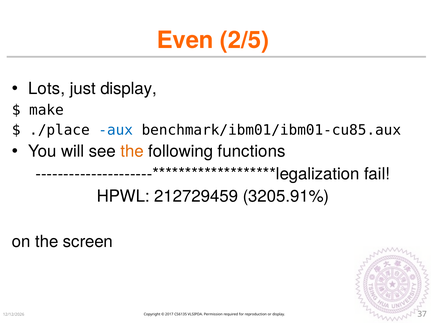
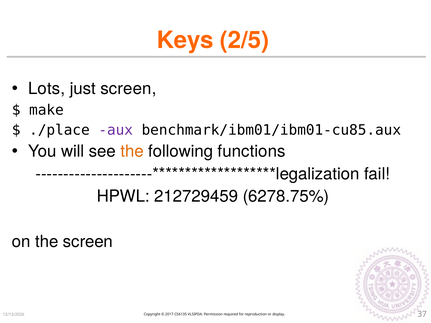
Even: Even -> Keys
just display: display -> screen
aux colour: blue -> purple
3205.91%: 3205.91% -> 6278.75%
